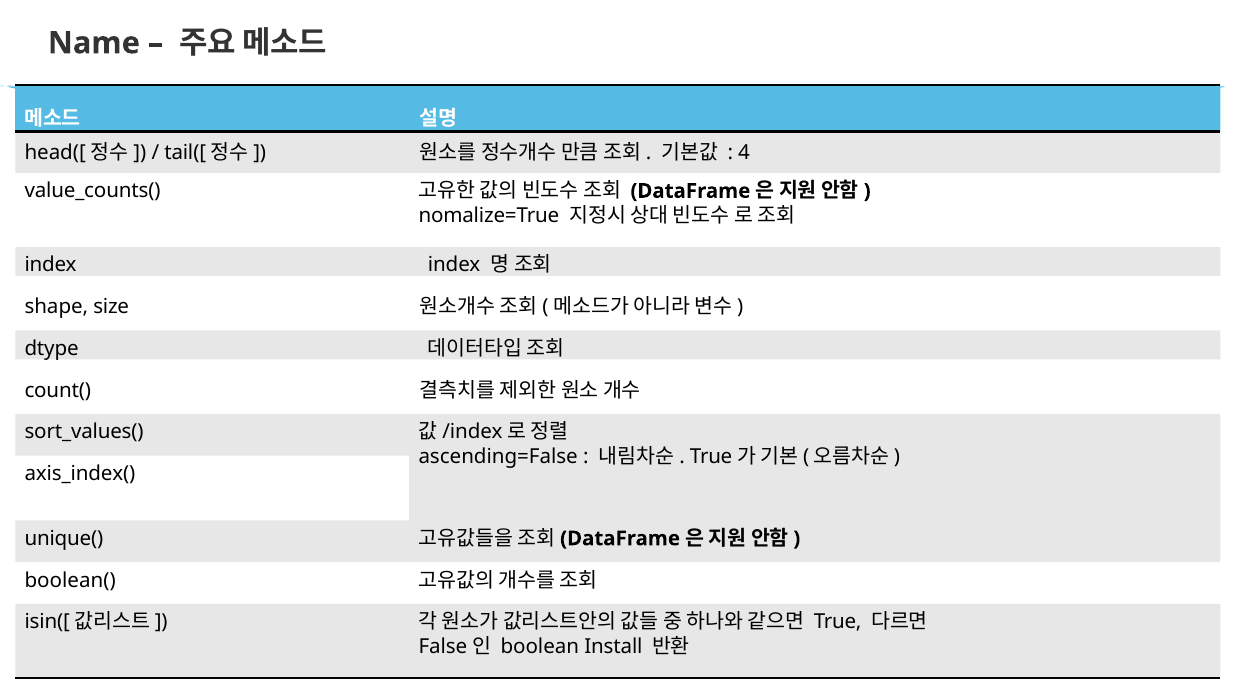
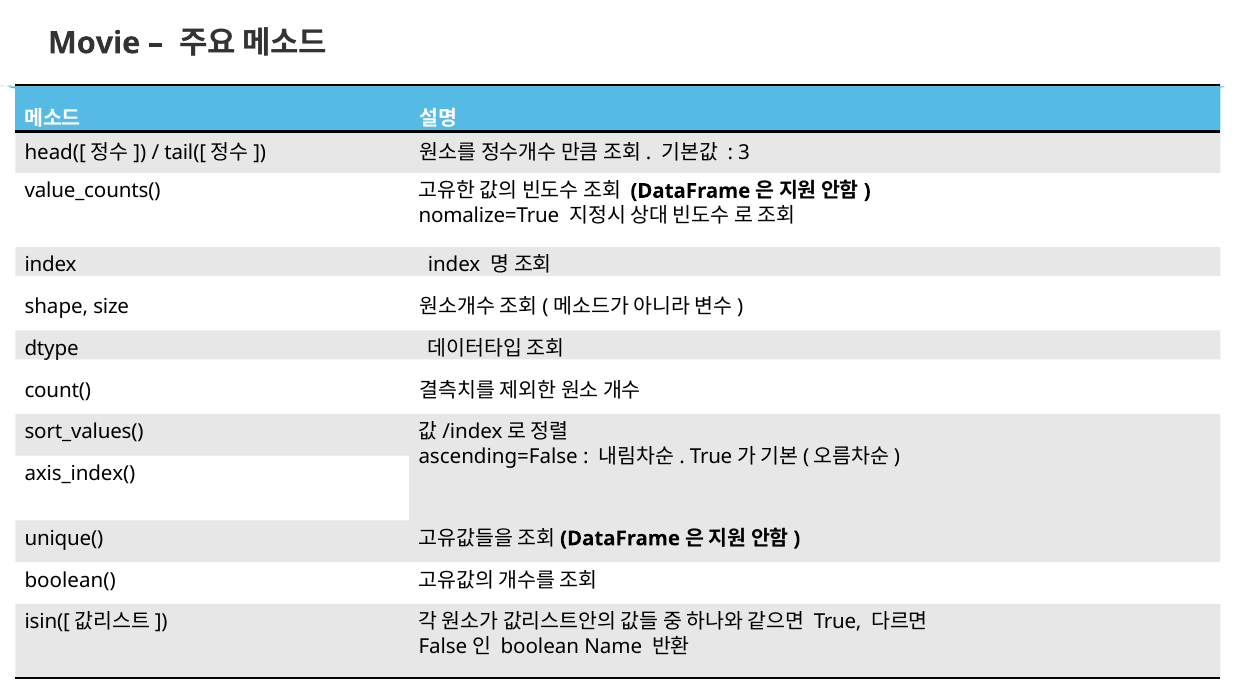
Name: Name -> Movie
4: 4 -> 3
Install: Install -> Name
